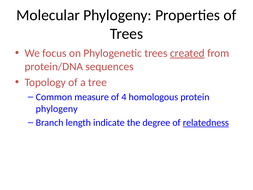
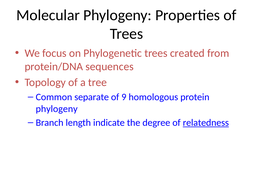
created underline: present -> none
measure: measure -> separate
4: 4 -> 9
